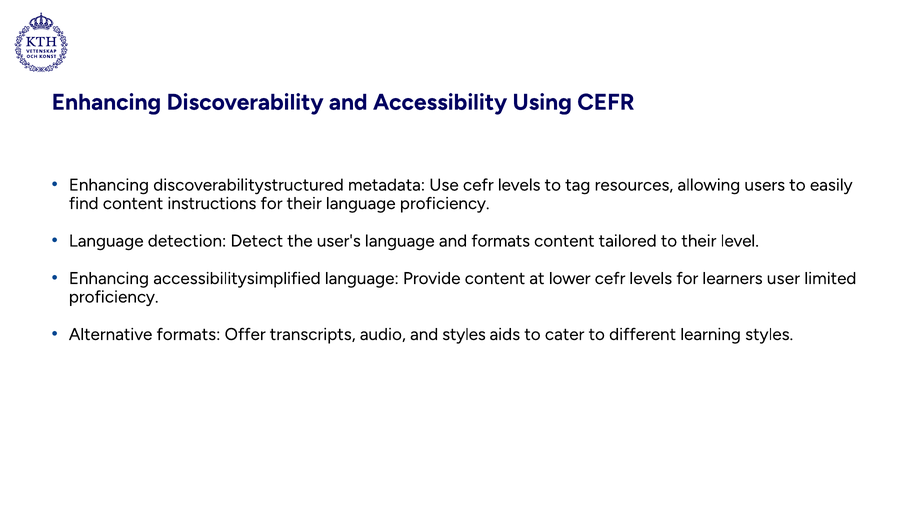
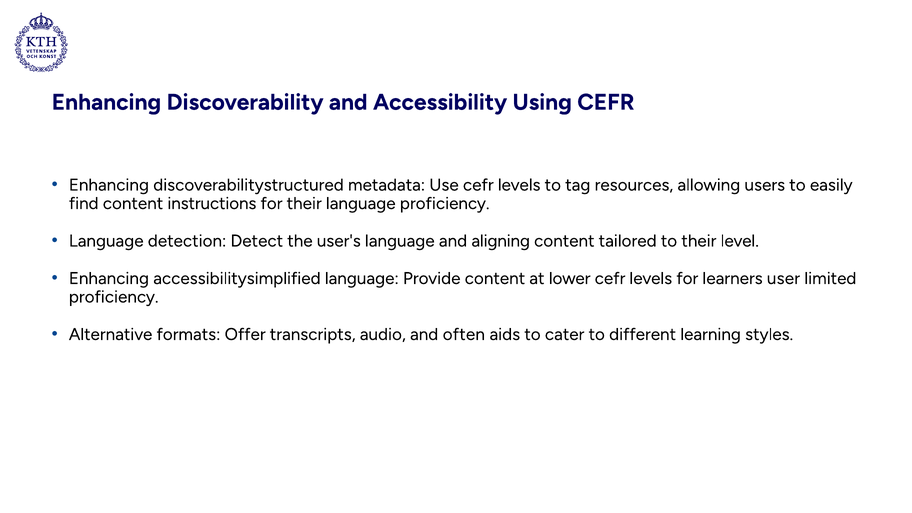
and formats: formats -> aligning
and styles: styles -> often
